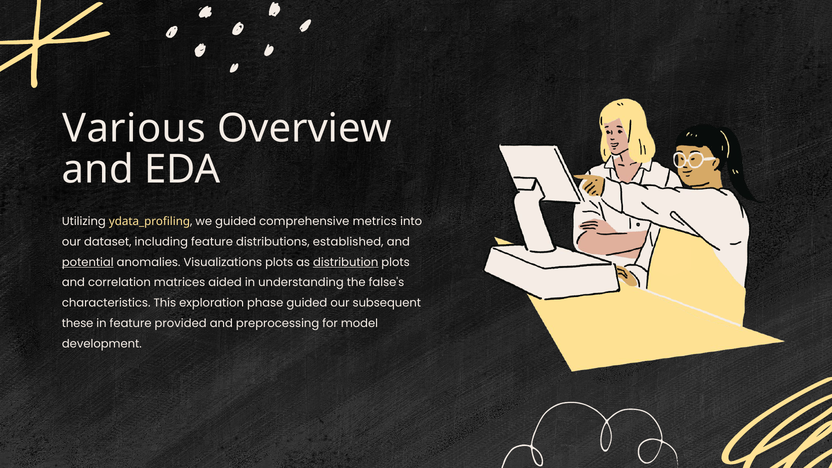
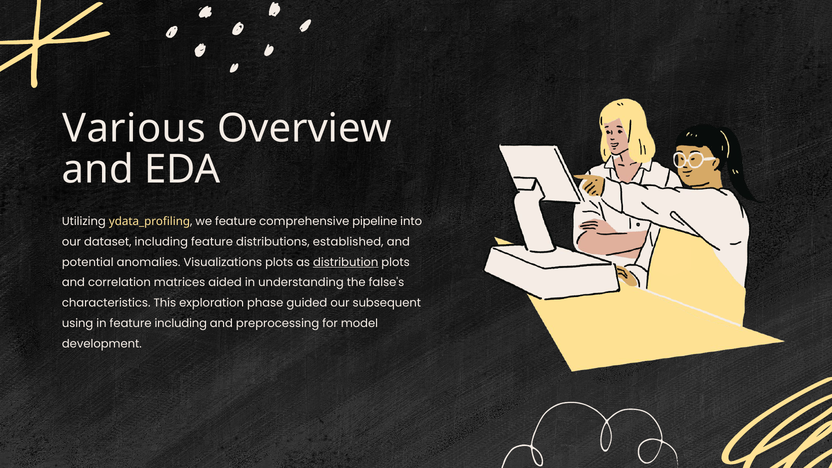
we guided: guided -> feature
metrics: metrics -> pipeline
potential underline: present -> none
these: these -> using
feature provided: provided -> including
